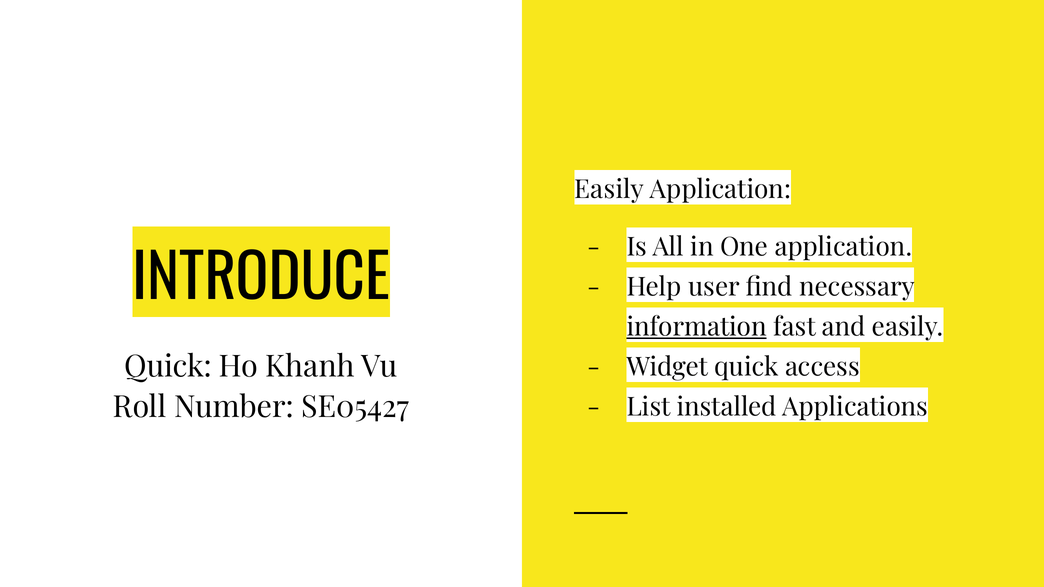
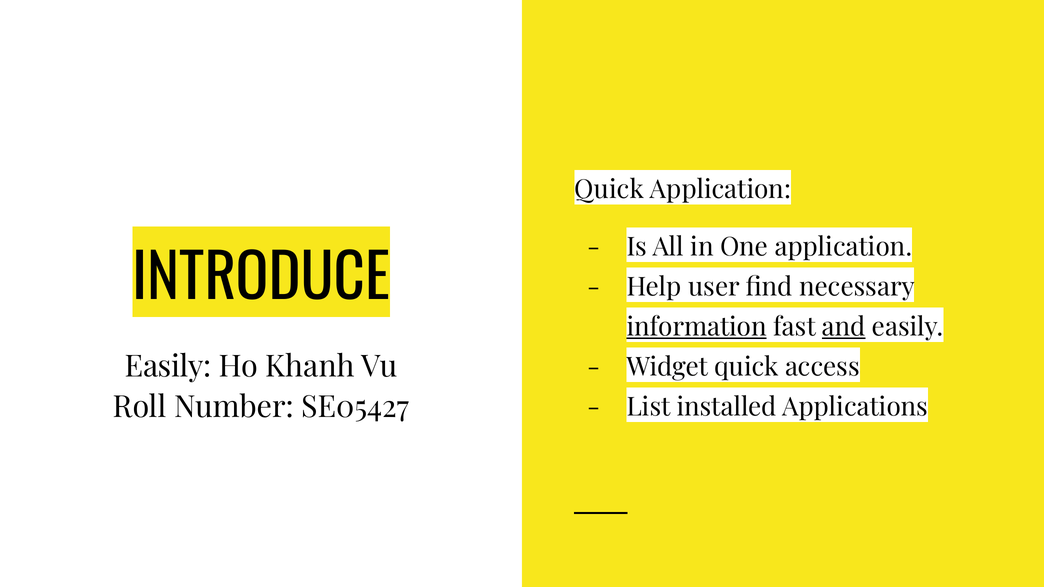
Easily at (609, 190): Easily -> Quick
and underline: none -> present
Quick at (168, 367): Quick -> Easily
